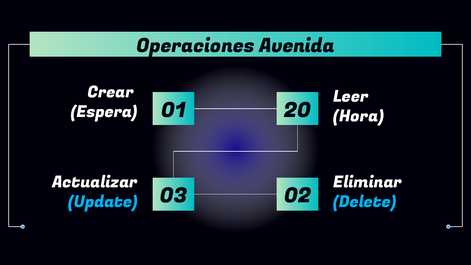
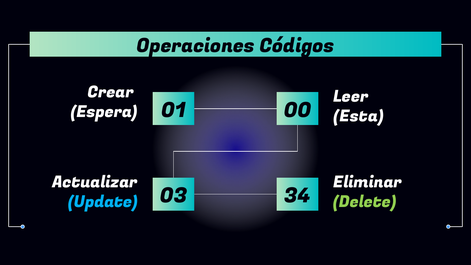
Avenida: Avenida -> Códigos
20: 20 -> 00
Hora: Hora -> Esta
02: 02 -> 34
Delete colour: light blue -> light green
